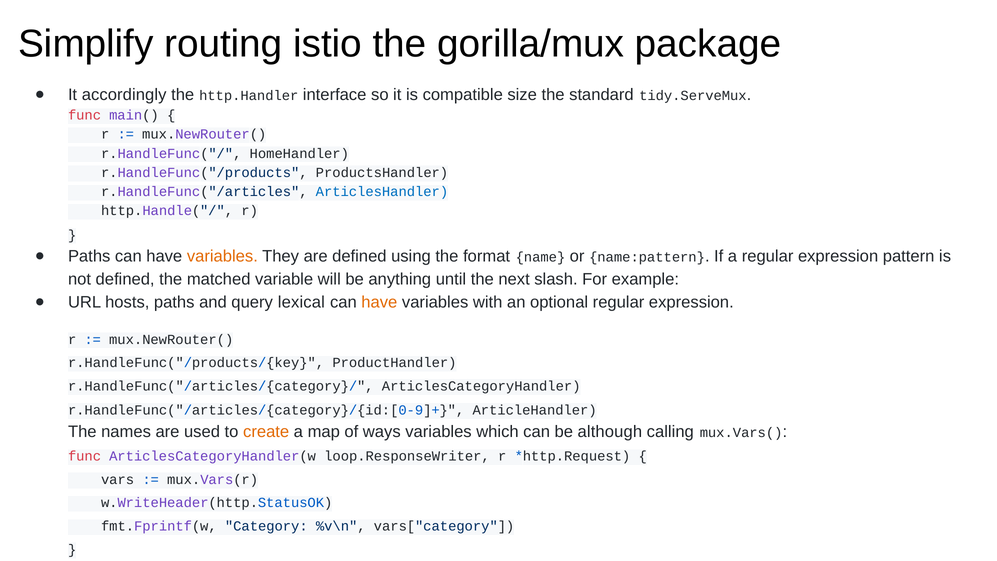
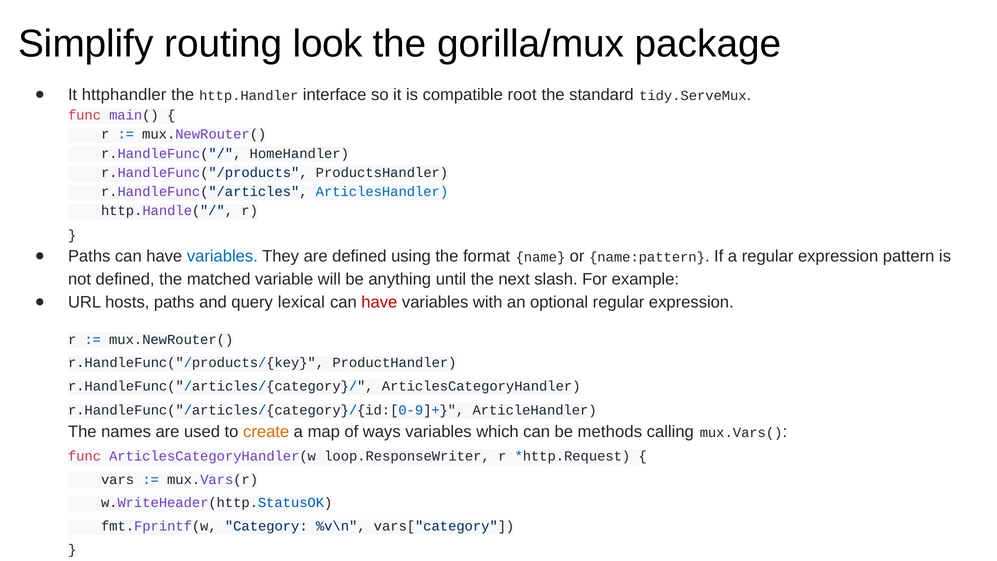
istio: istio -> look
accordingly: accordingly -> httphandler
size: size -> root
variables at (222, 256) colour: orange -> blue
have at (379, 302) colour: orange -> red
although: although -> methods
